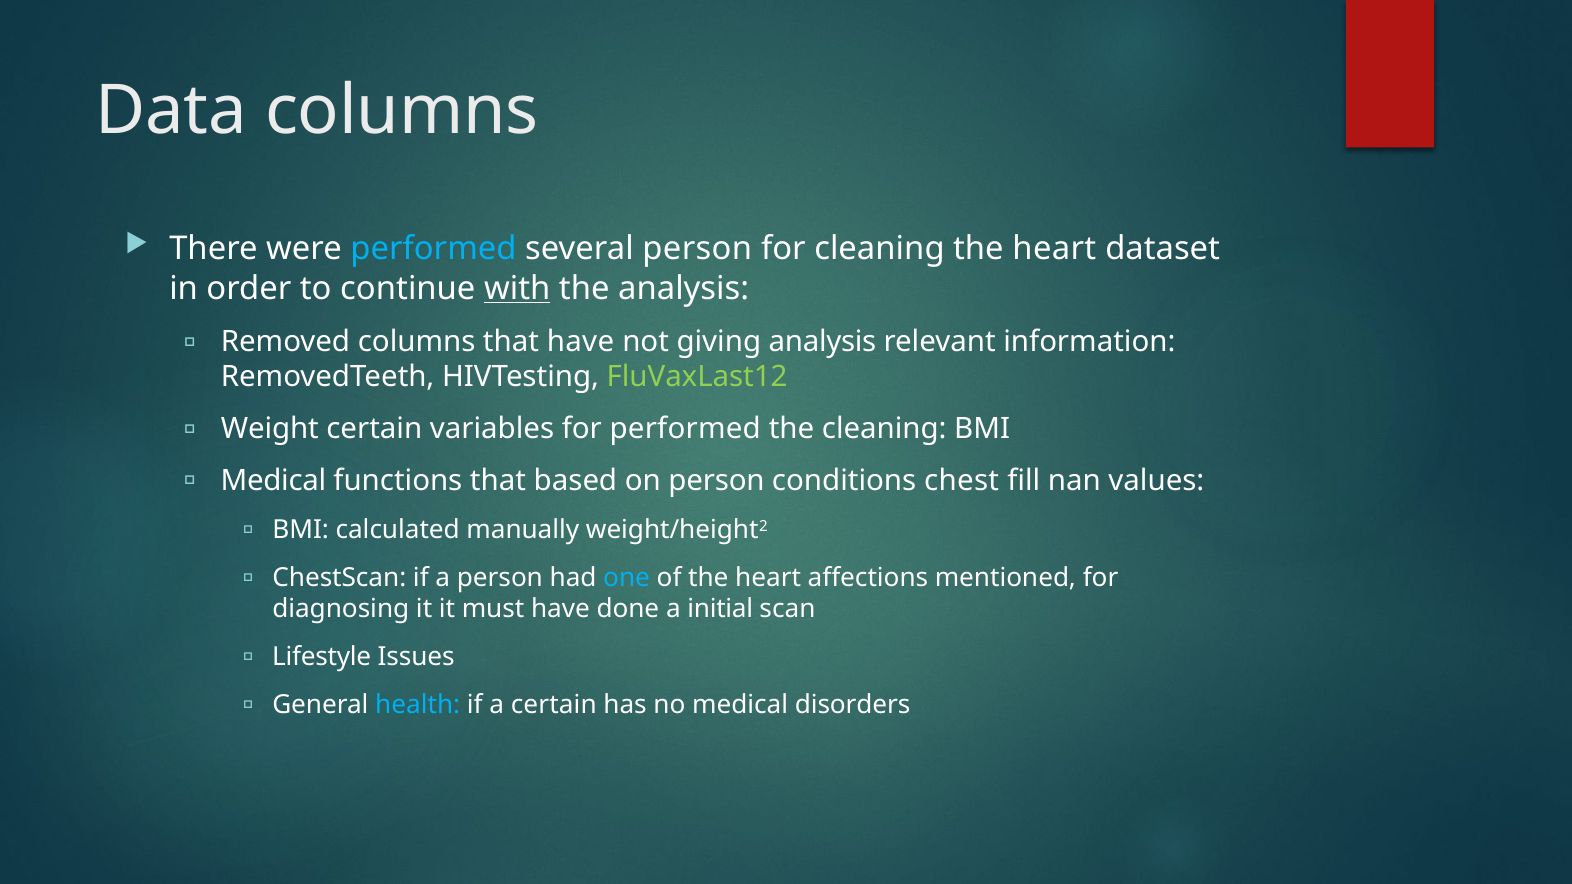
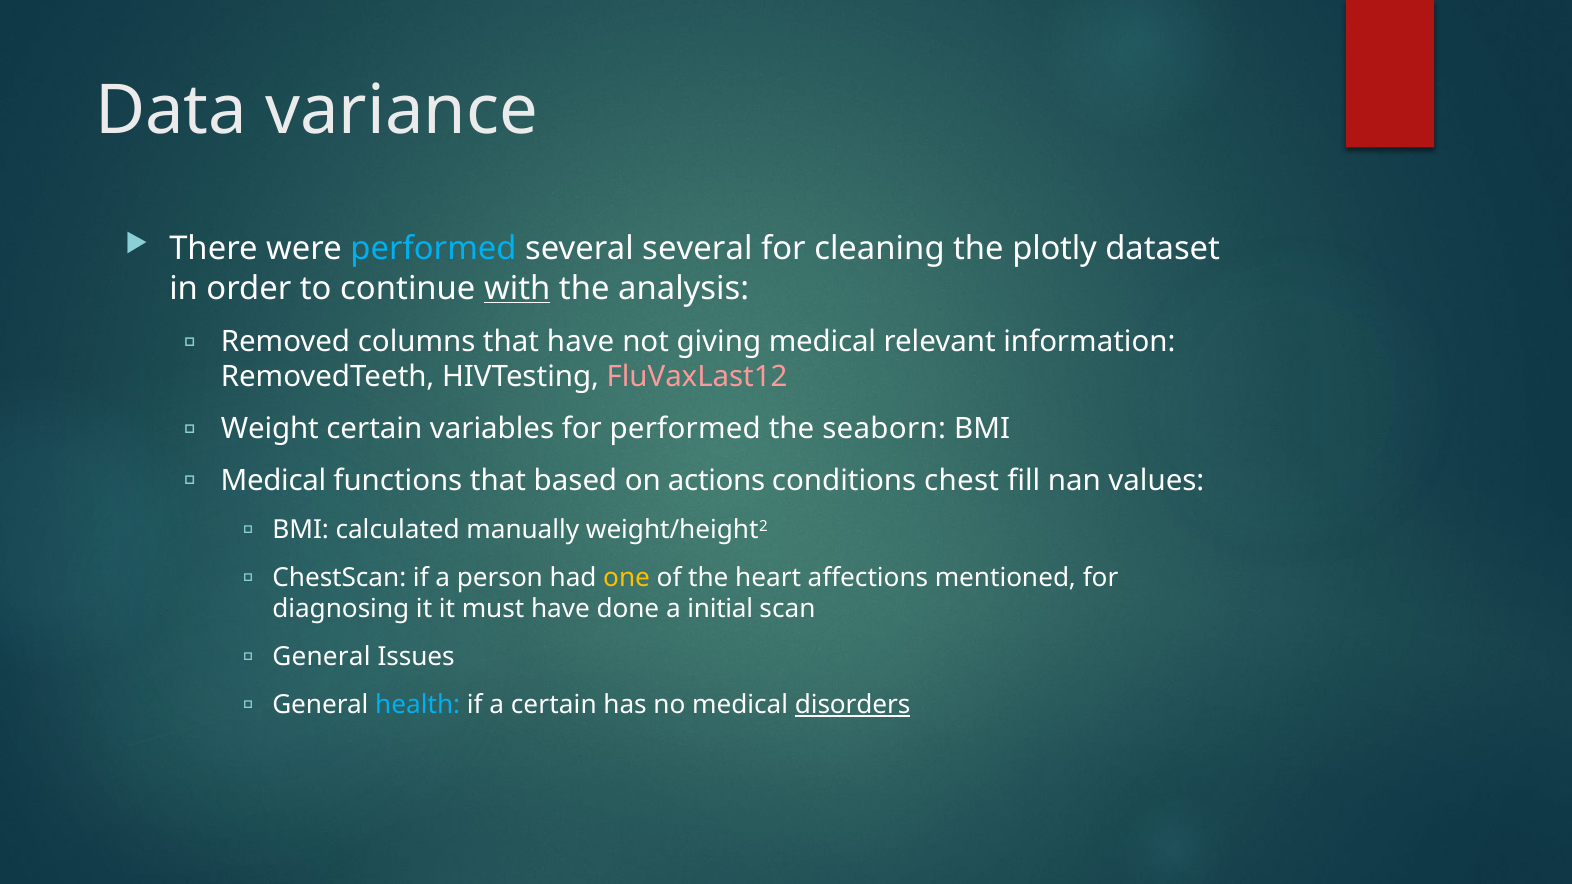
Data columns: columns -> variance
several person: person -> several
cleaning the heart: heart -> plotly
giving analysis: analysis -> medical
FluVaxLast12 colour: light green -> pink
the cleaning: cleaning -> seaborn
on person: person -> actions
one colour: light blue -> yellow
Lifestyle at (322, 657): Lifestyle -> General
disorders underline: none -> present
